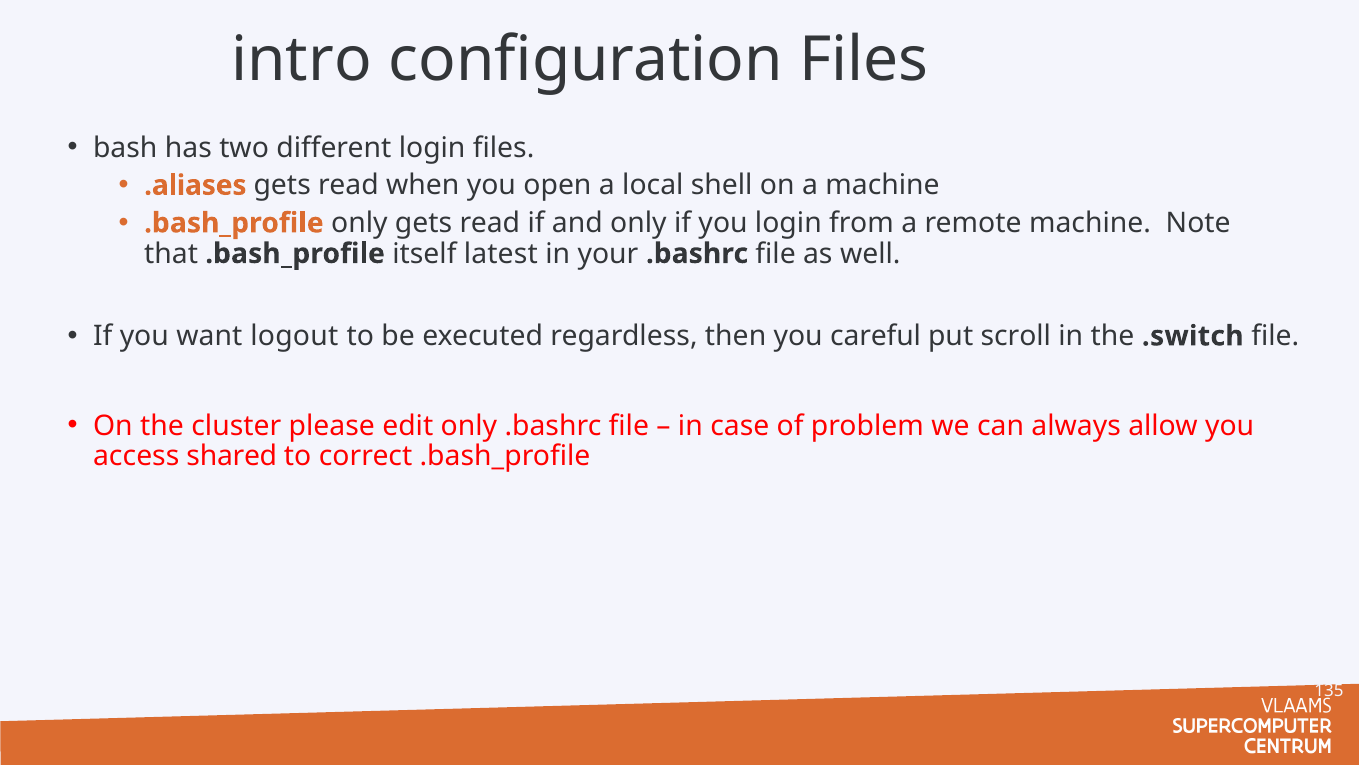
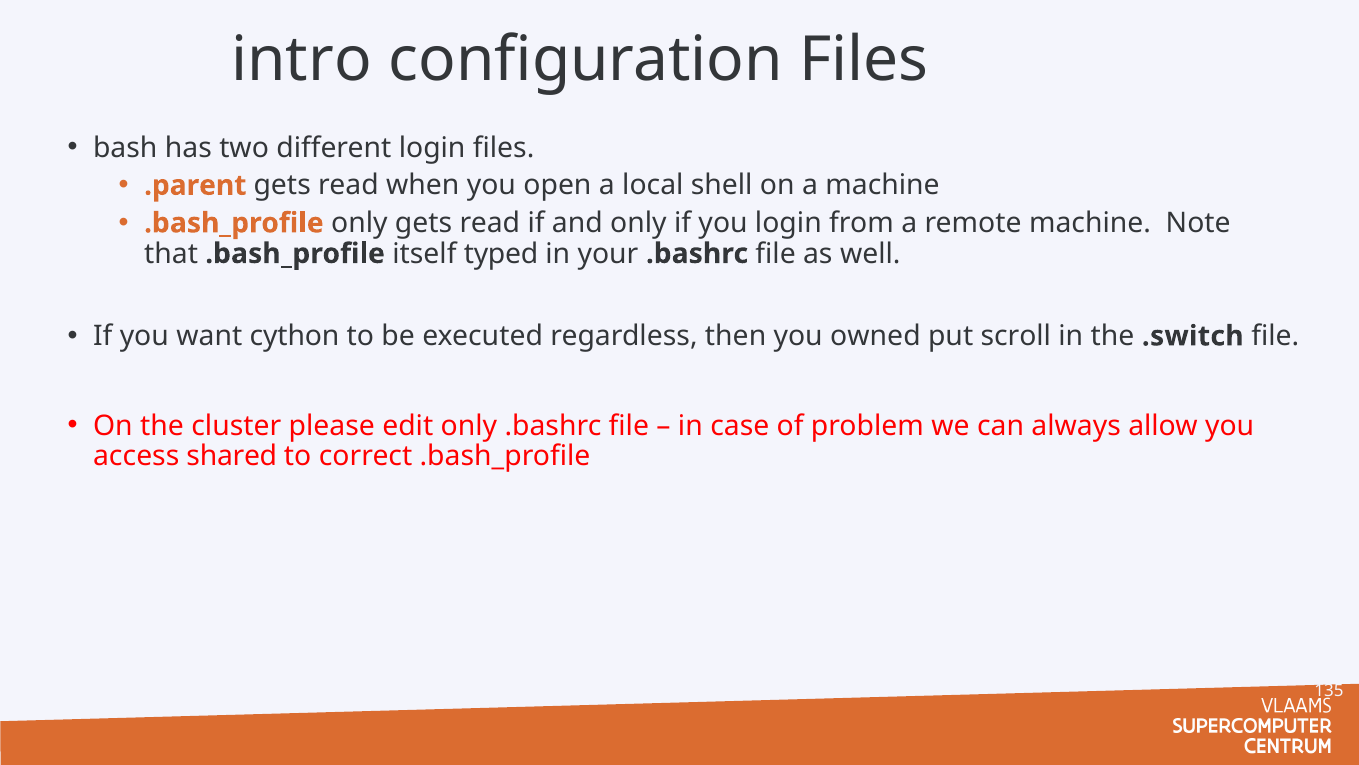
.aliases: .aliases -> .parent
latest: latest -> typed
logout: logout -> cython
careful: careful -> owned
